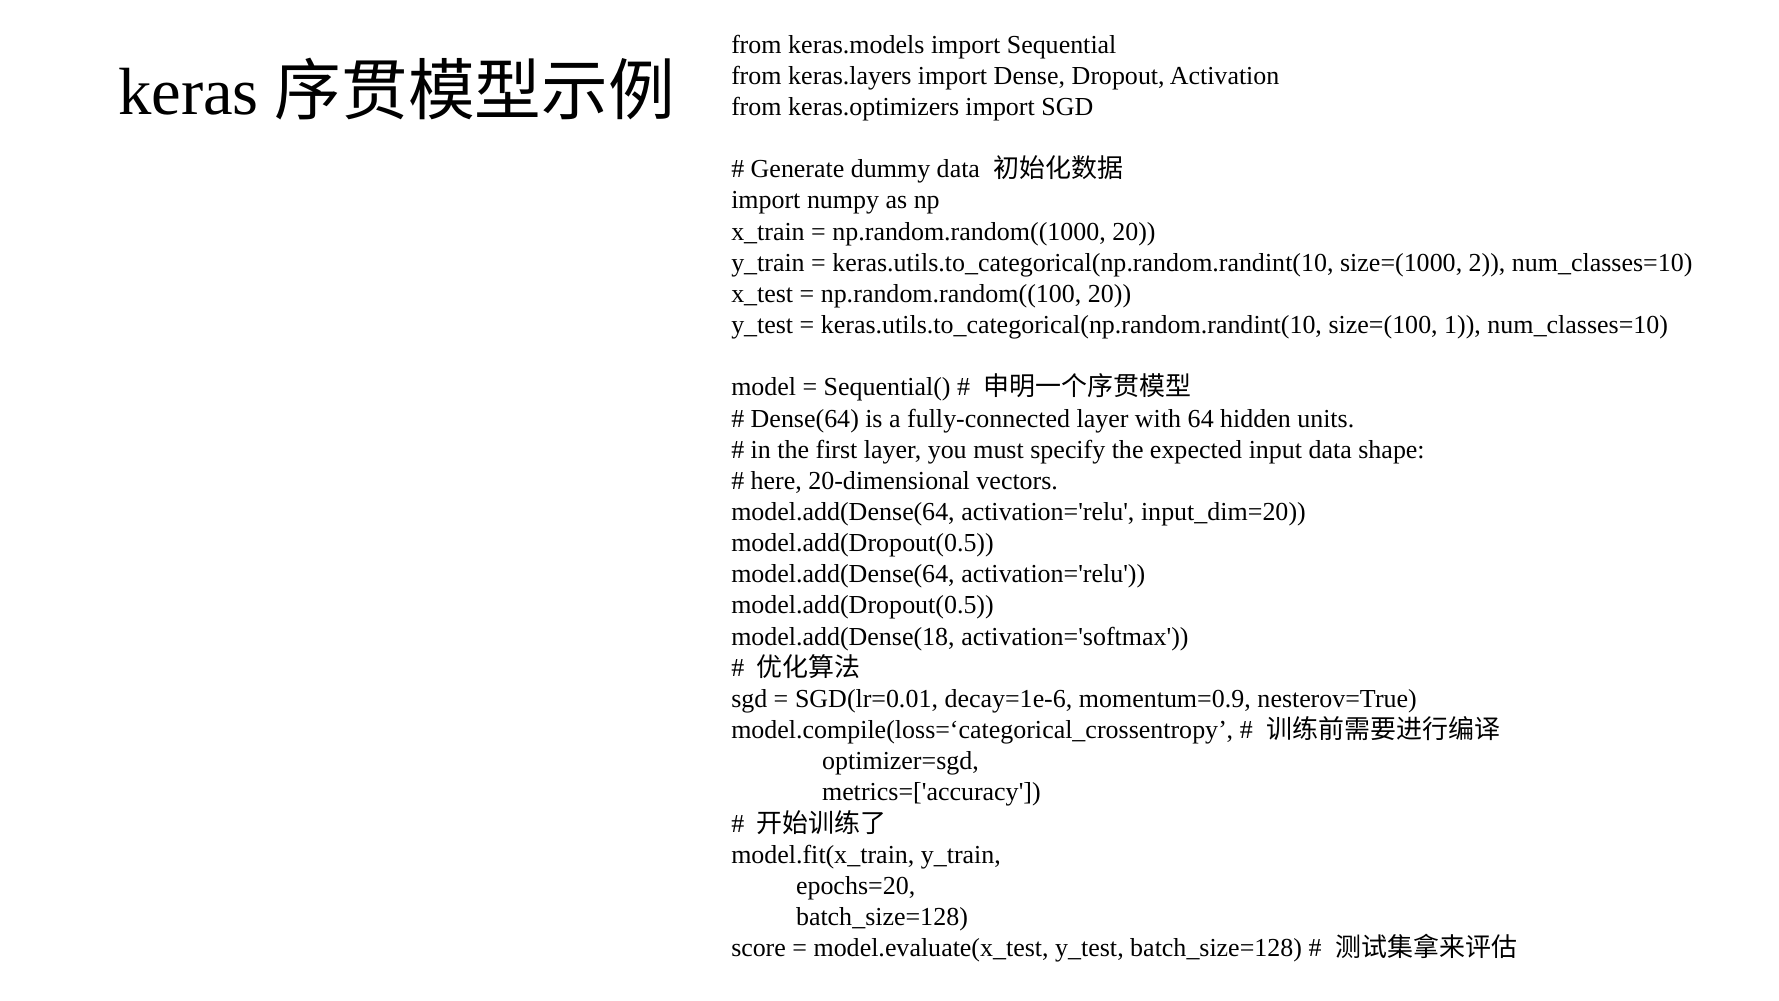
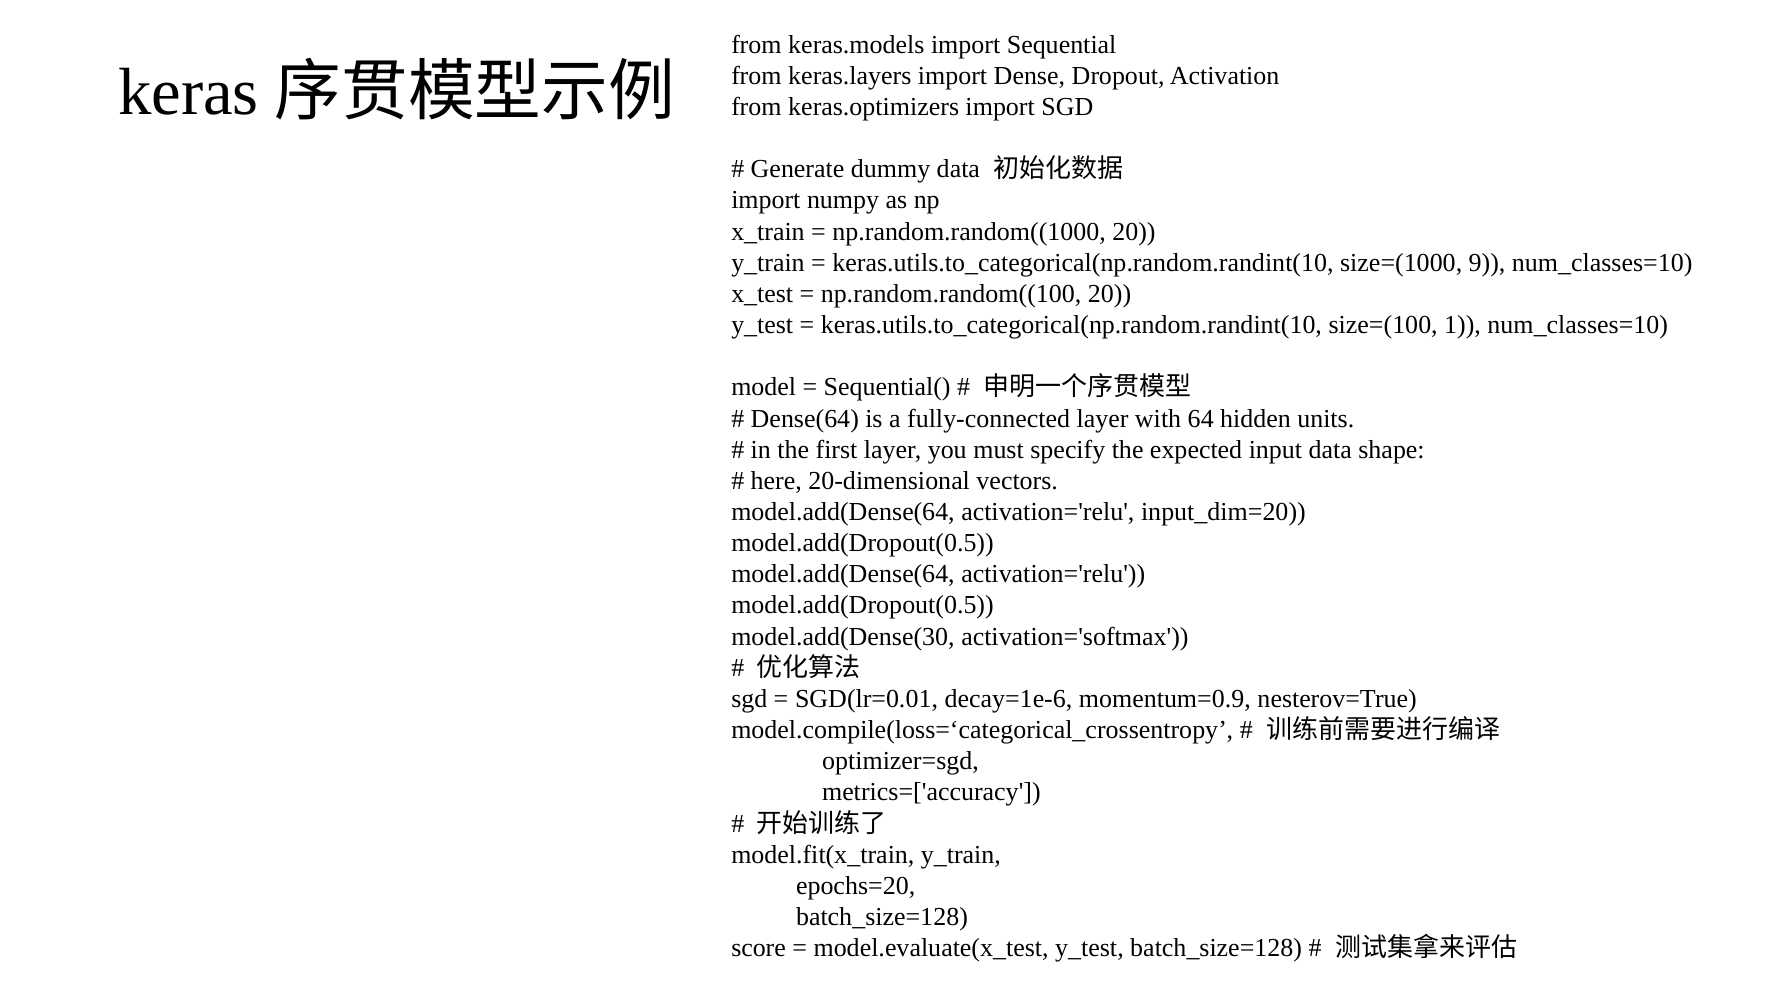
2: 2 -> 9
model.add(Dense(18: model.add(Dense(18 -> model.add(Dense(30
